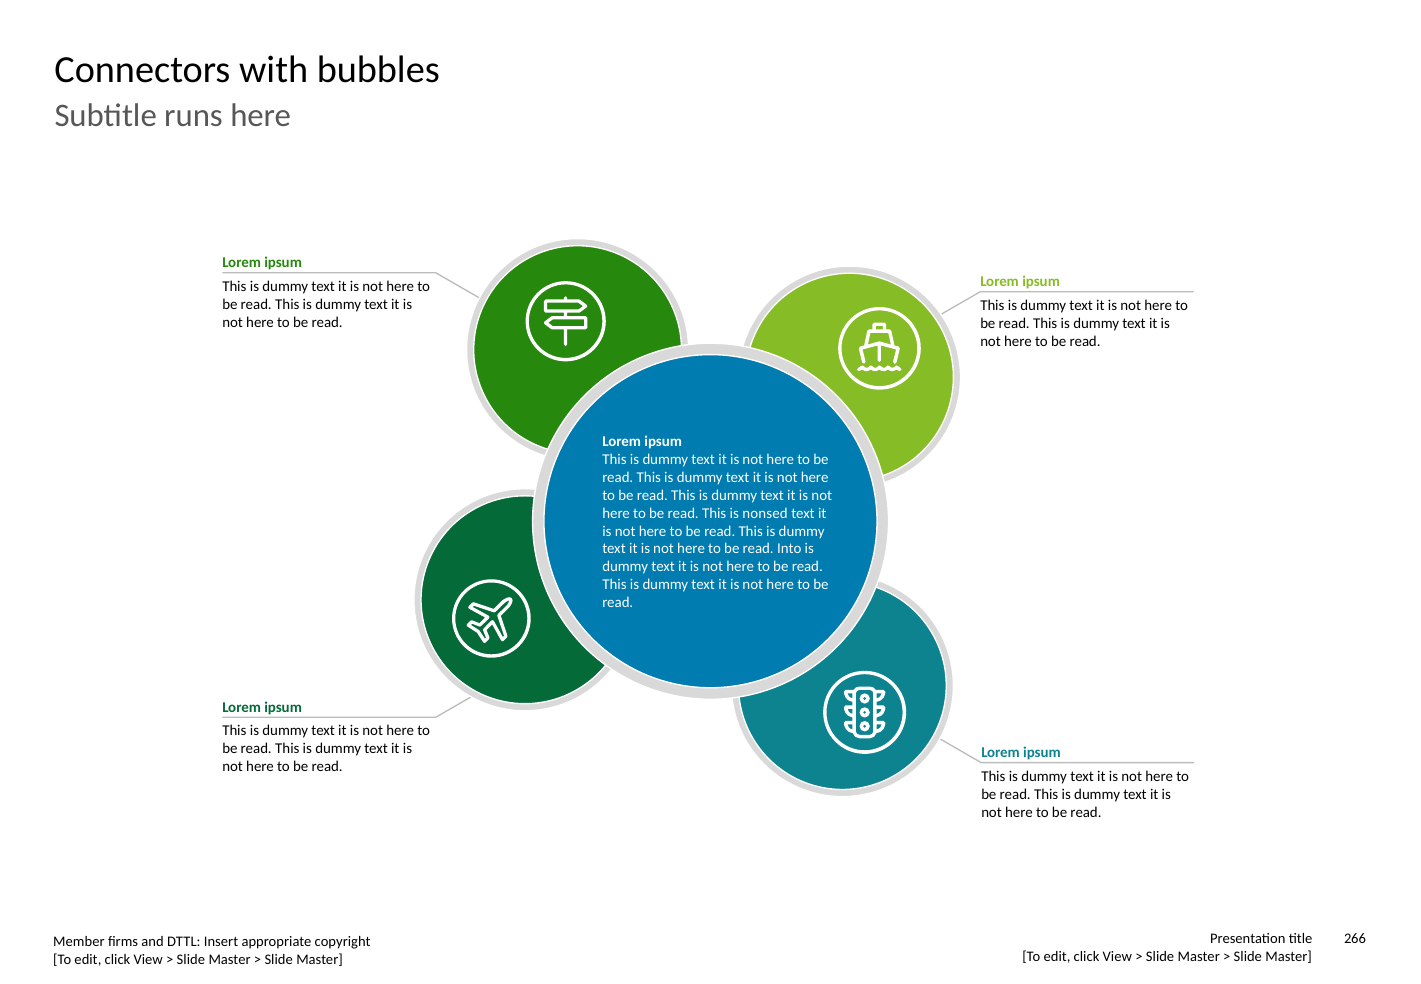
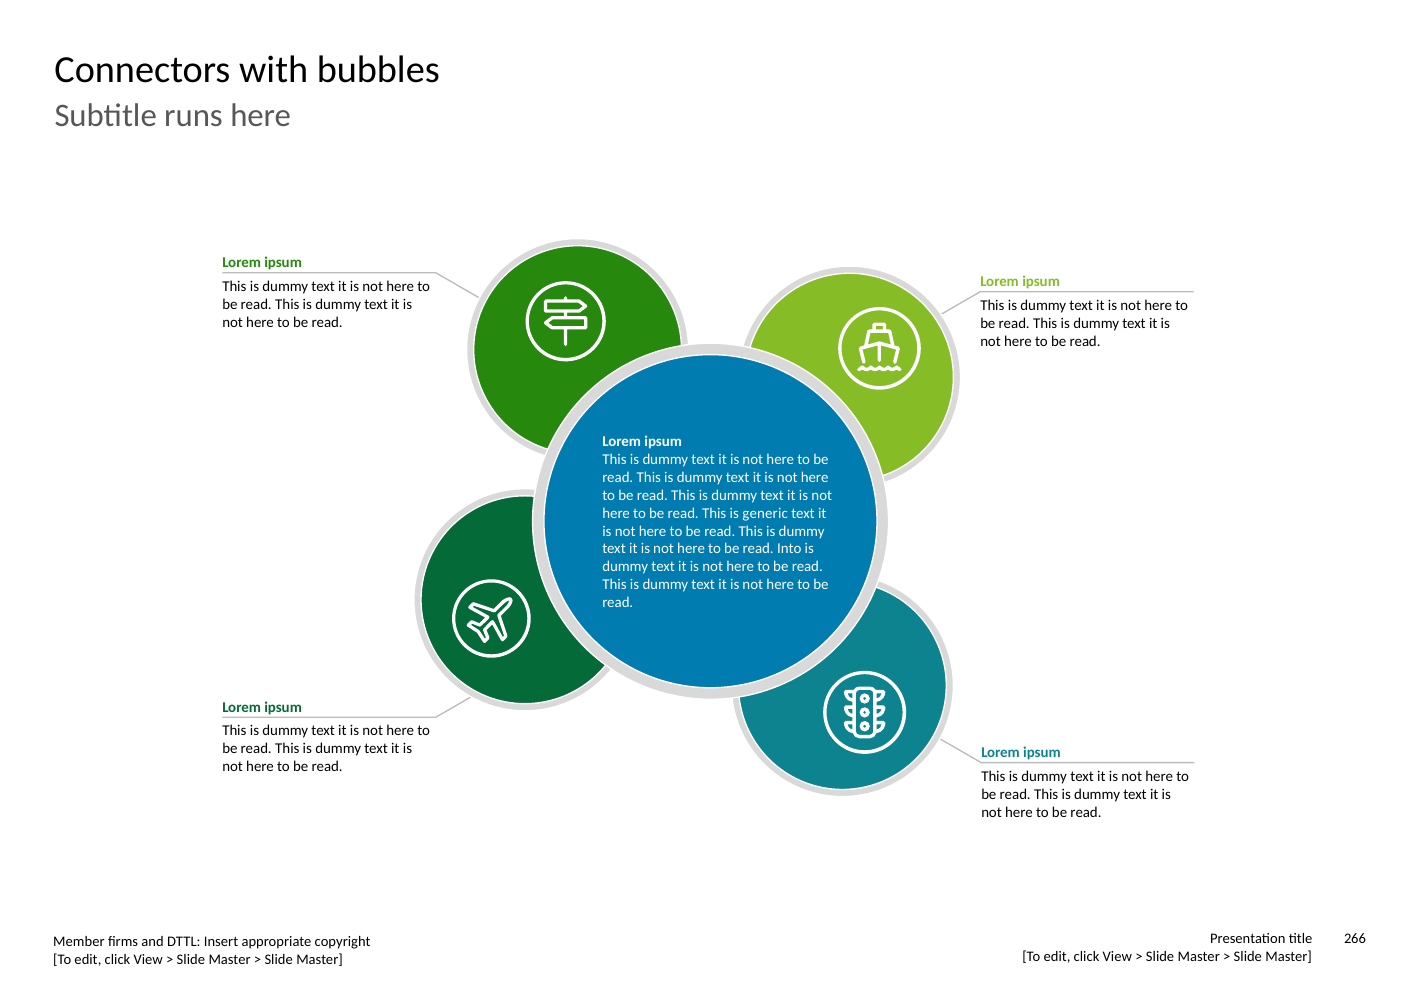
nonsed: nonsed -> generic
